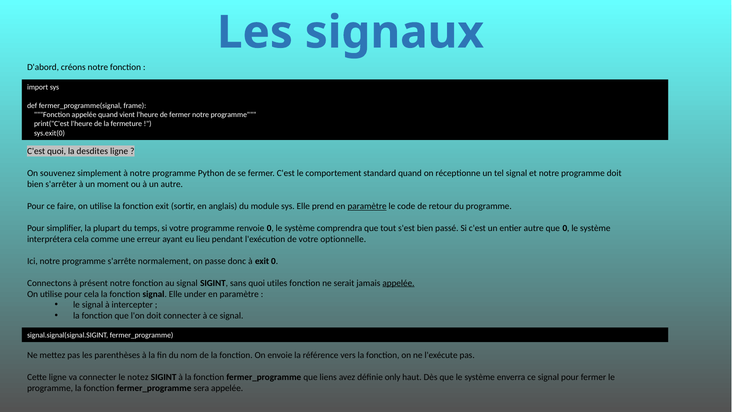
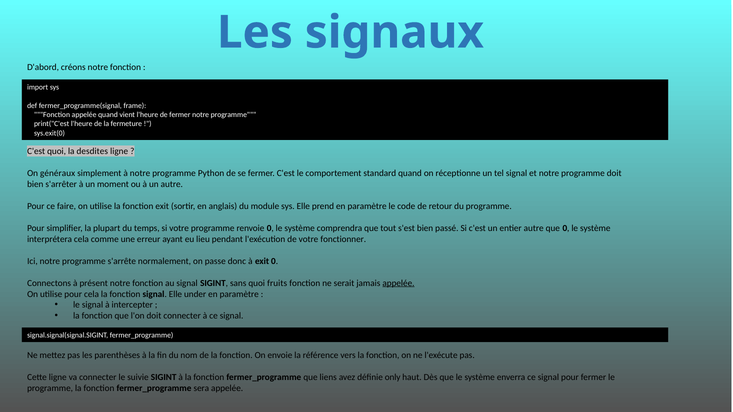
souvenez: souvenez -> généraux
paramètre at (367, 206) underline: present -> none
optionnelle: optionnelle -> fonctionner
utiles: utiles -> fruits
notez: notez -> suivie
